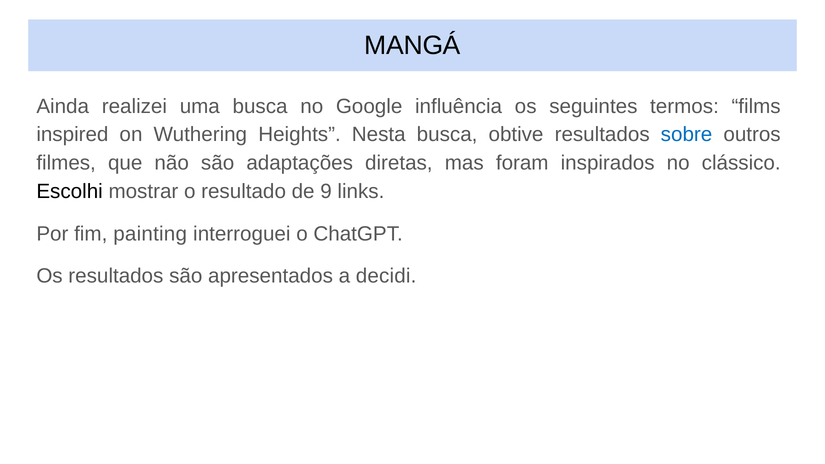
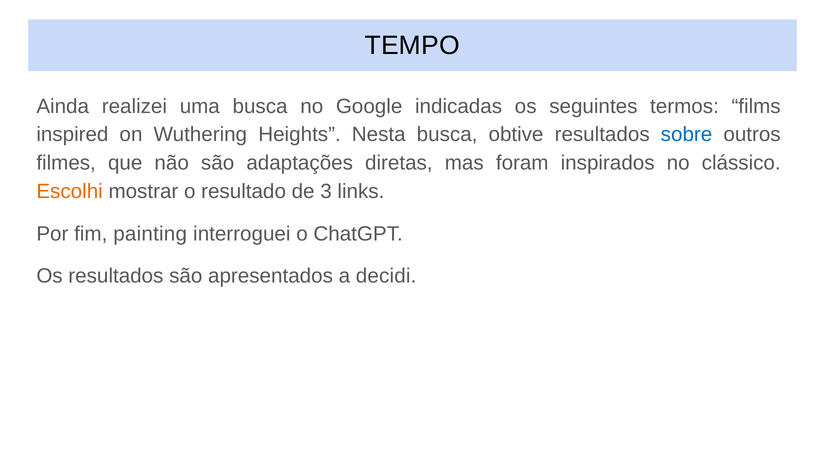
MANGÁ: MANGÁ -> TEMPO
influência: influência -> indicadas
Escolhi colour: black -> orange
9: 9 -> 3
